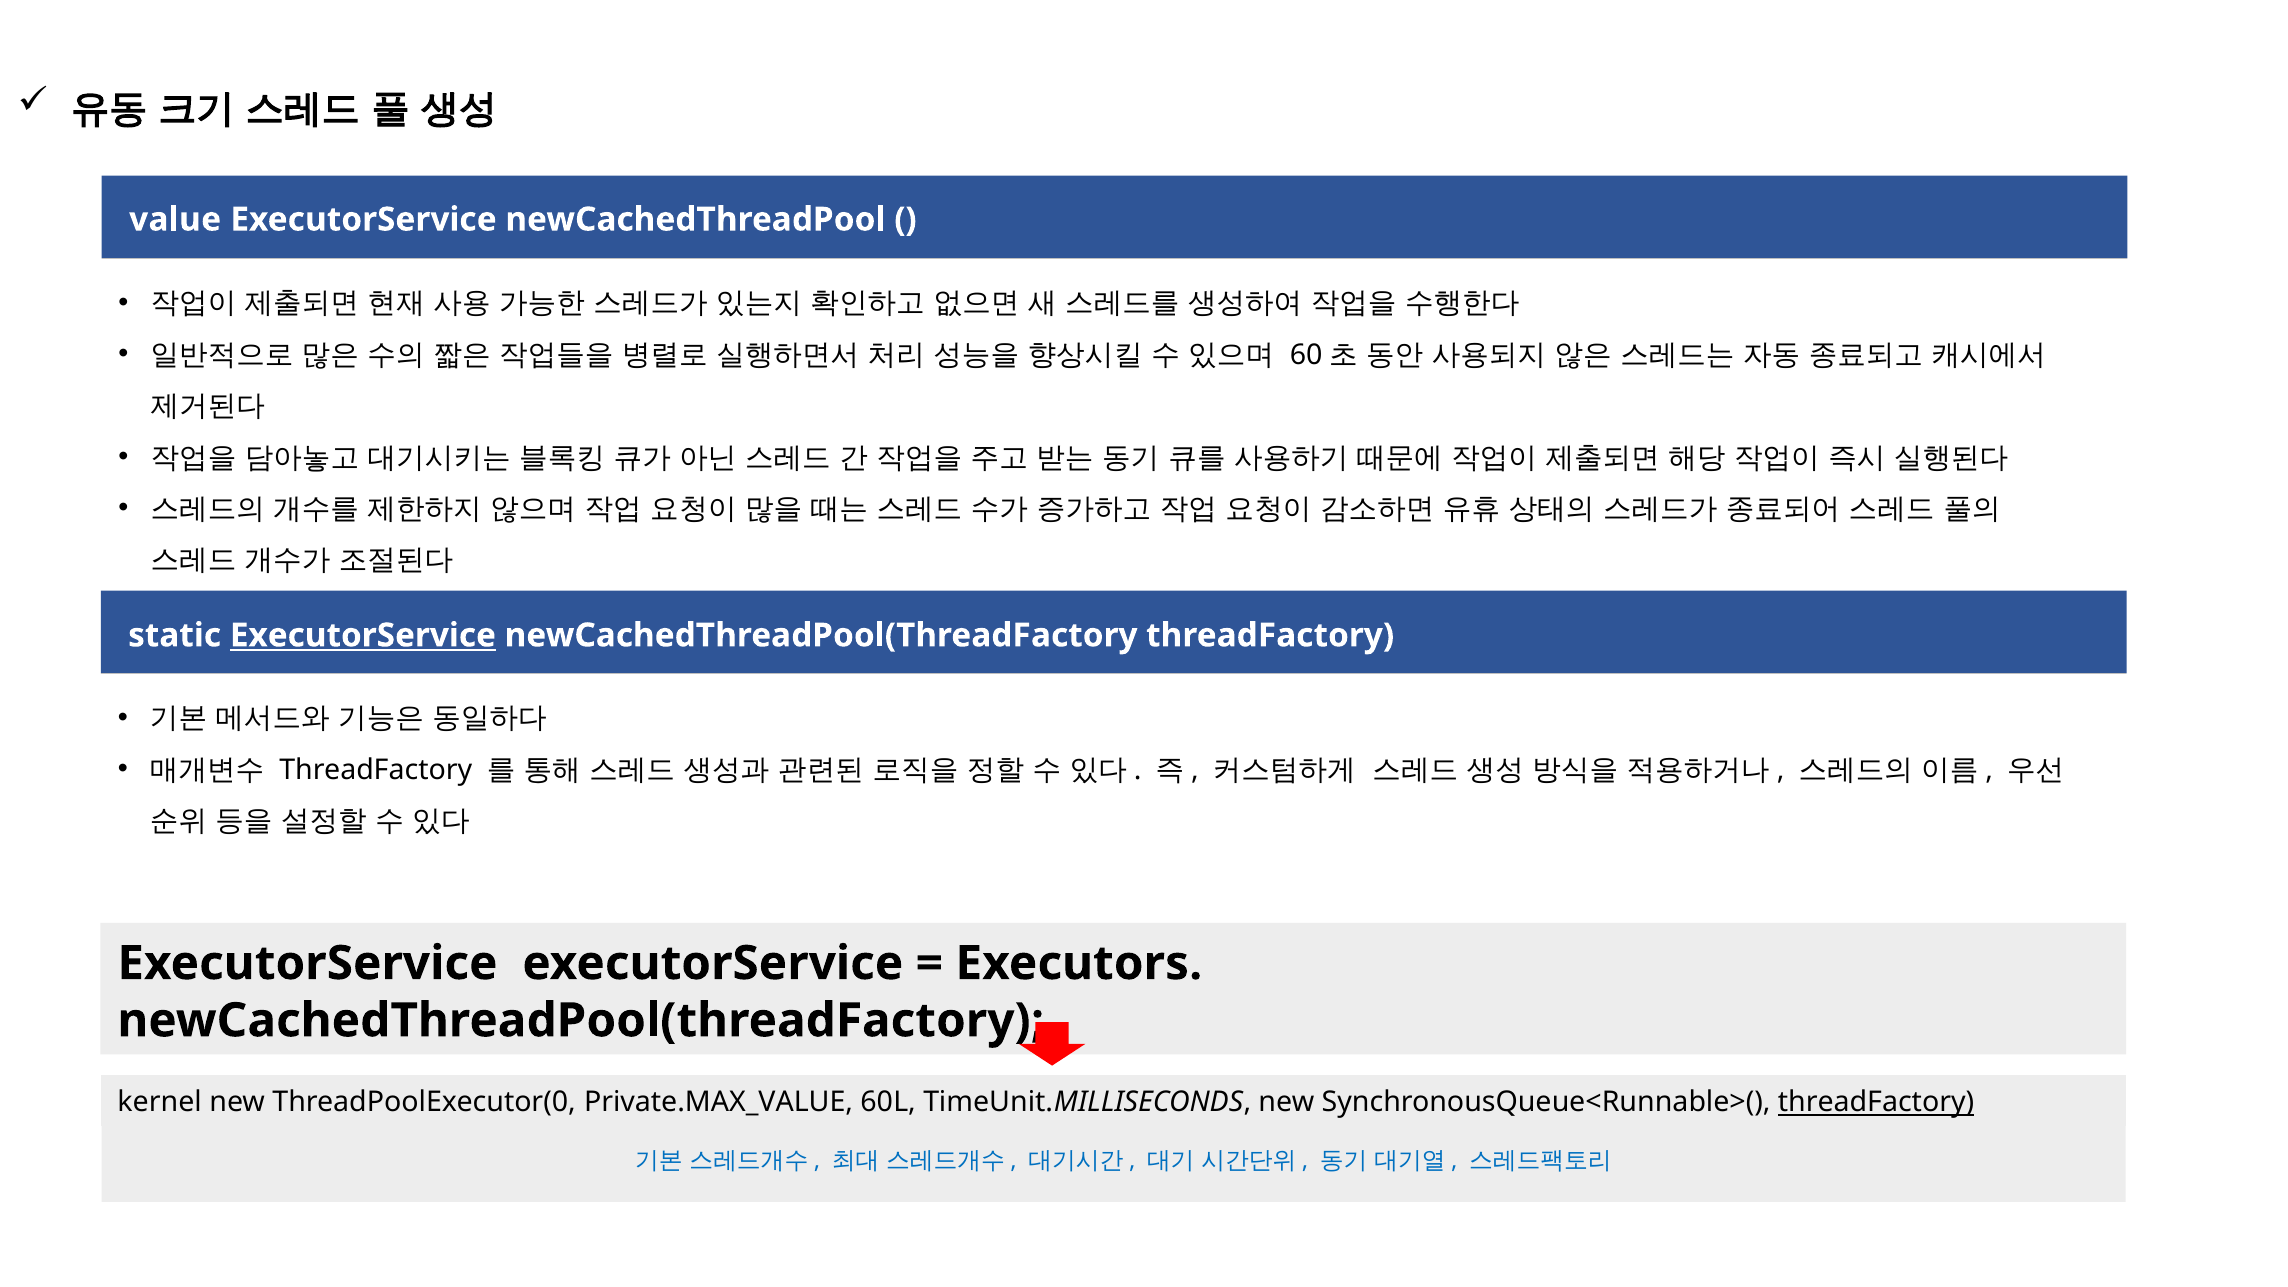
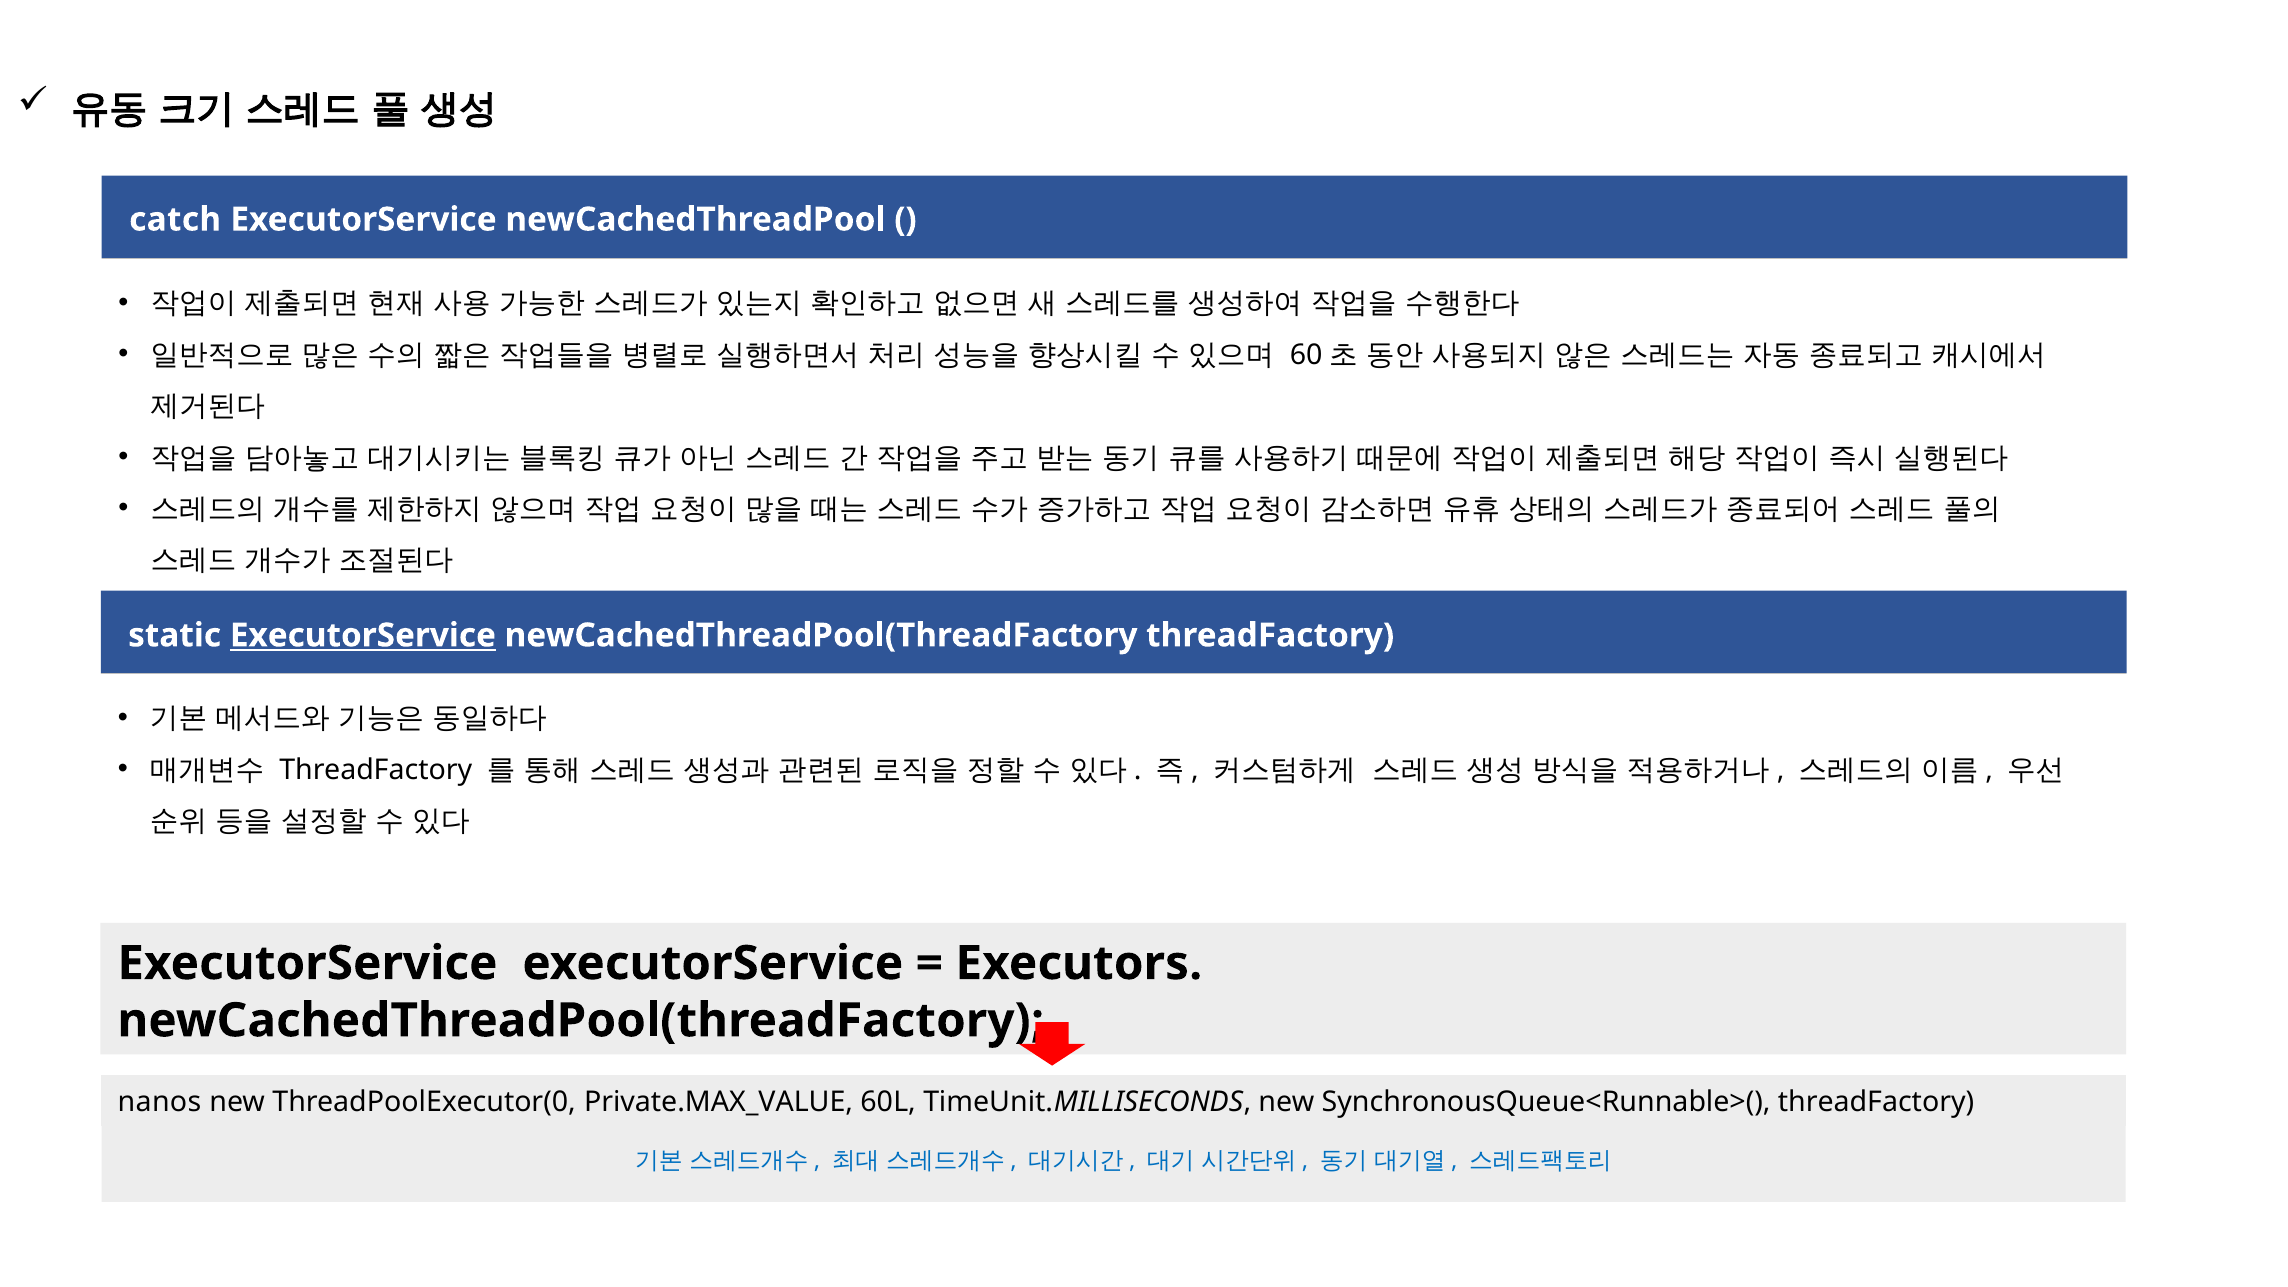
value: value -> catch
kernel: kernel -> nanos
threadFactory at (1876, 1103) underline: present -> none
